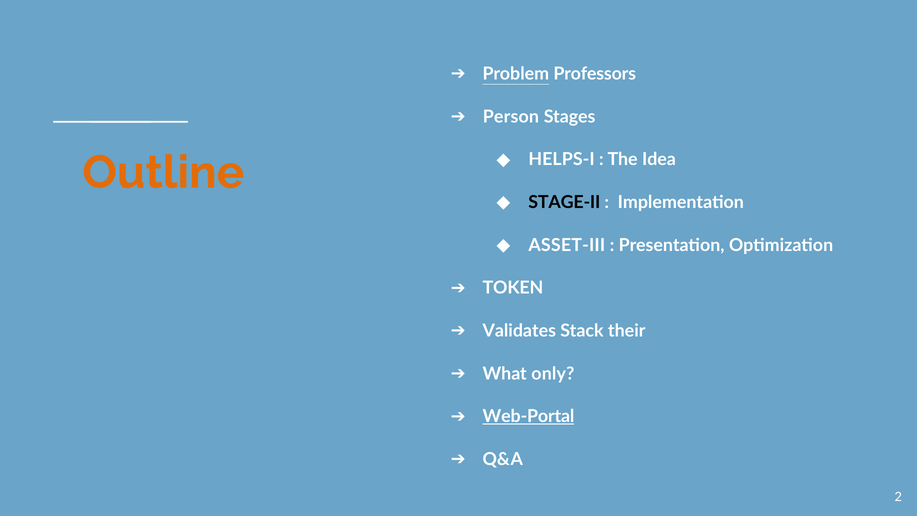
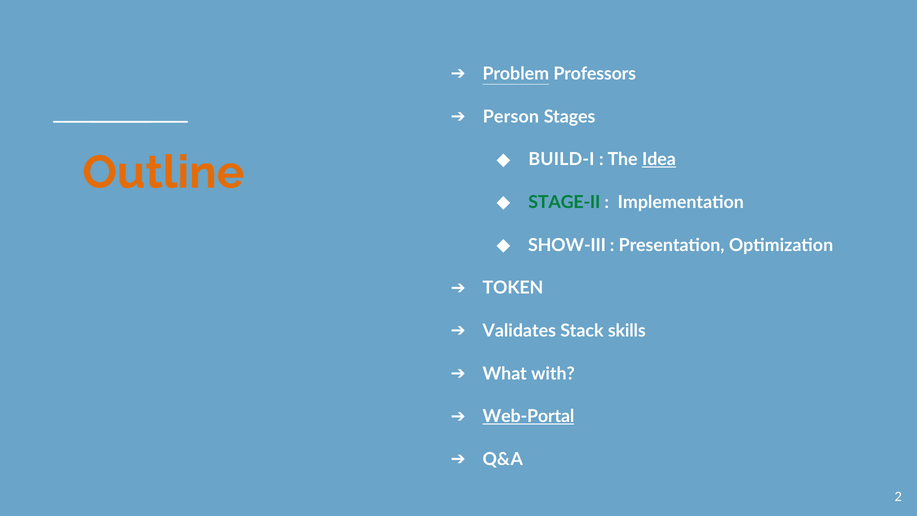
HELPS-I: HELPS-I -> BUILD-I
Idea underline: none -> present
STAGE-II colour: black -> green
ASSET-III: ASSET-III -> SHOW-III
their: their -> skills
only: only -> with
